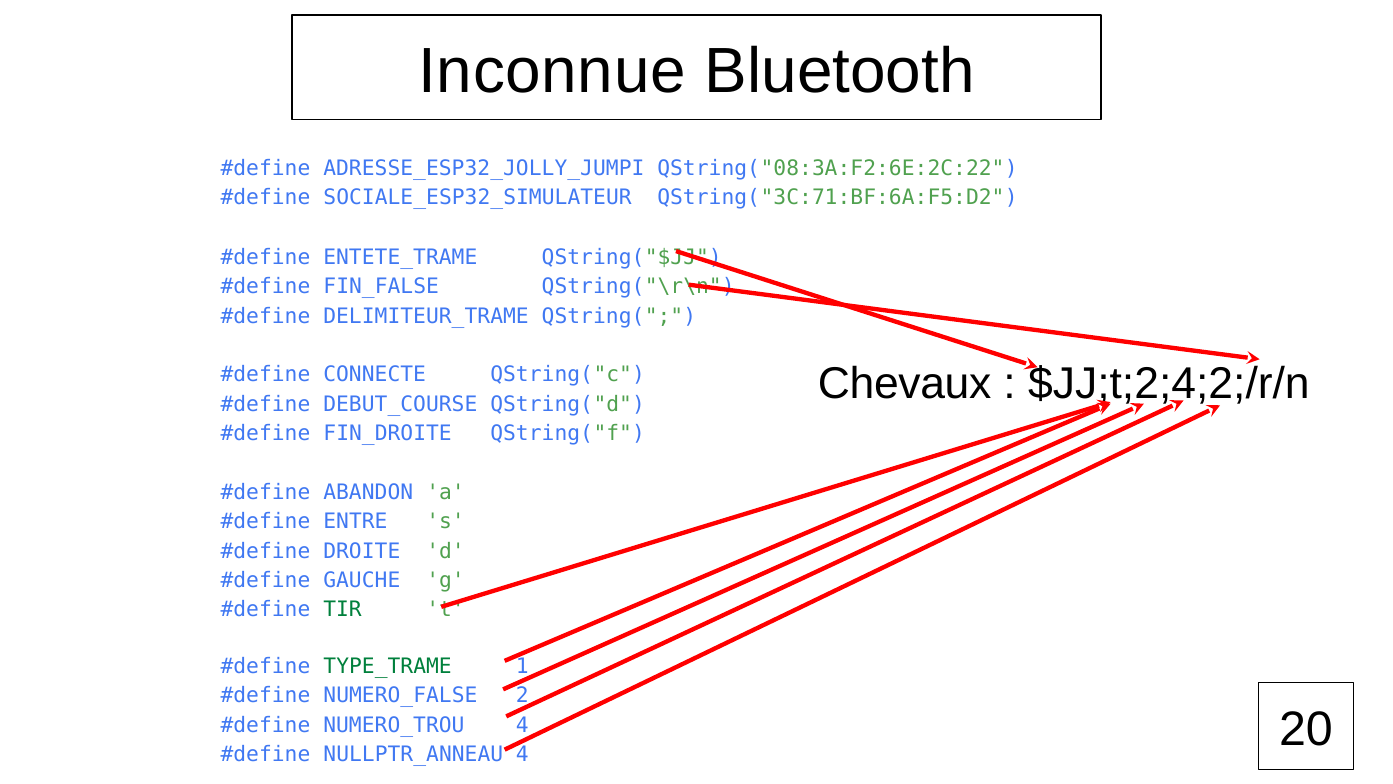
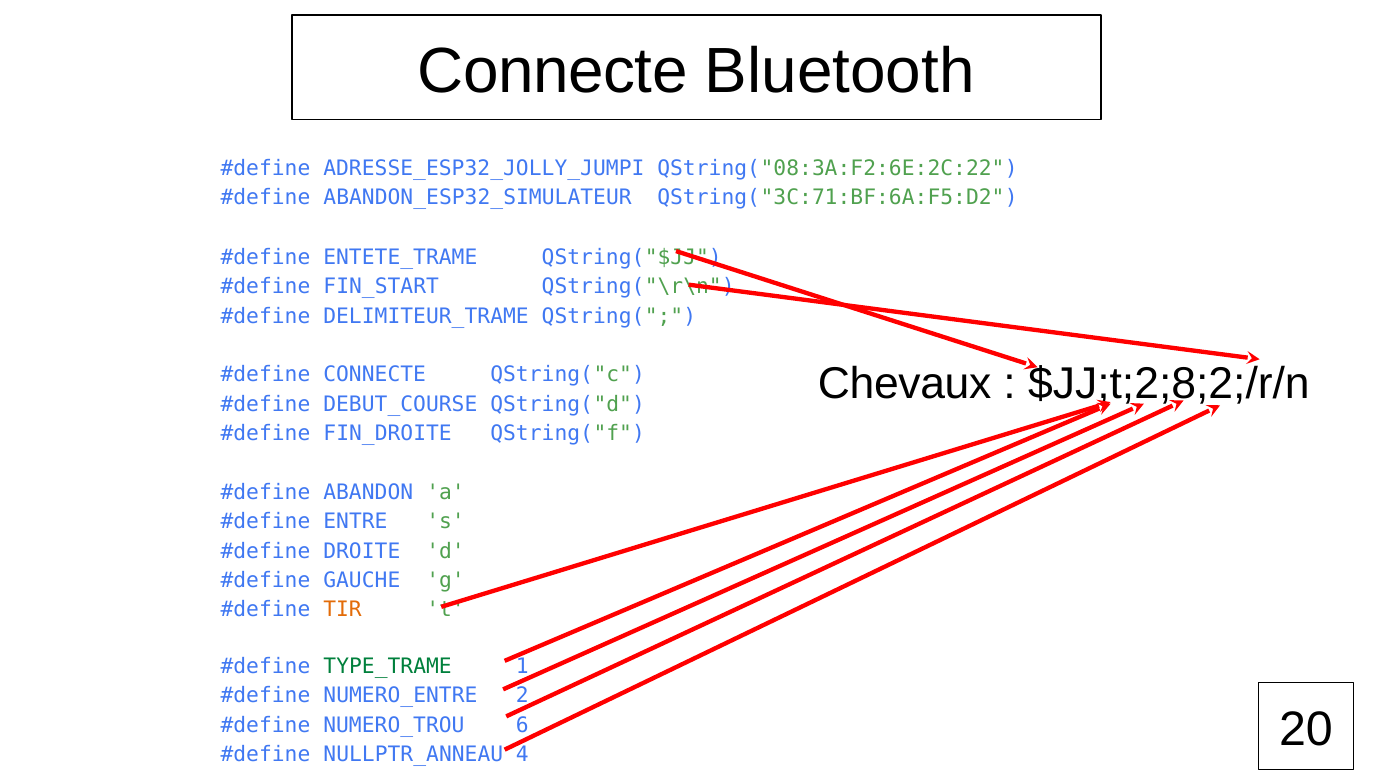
Inconnue at (552, 72): Inconnue -> Connecte
SOCIALE_ESP32_SIMULATEUR: SOCIALE_ESP32_SIMULATEUR -> ABANDON_ESP32_SIMULATEUR
FIN_FALSE: FIN_FALSE -> FIN_START
$JJ;t;2;4;2;/r/n: $JJ;t;2;4;2;/r/n -> $JJ;t;2;8;2;/r/n
TIR colour: green -> orange
NUMERO_FALSE: NUMERO_FALSE -> NUMERO_ENTRE
NUMERO_TROU 4: 4 -> 6
